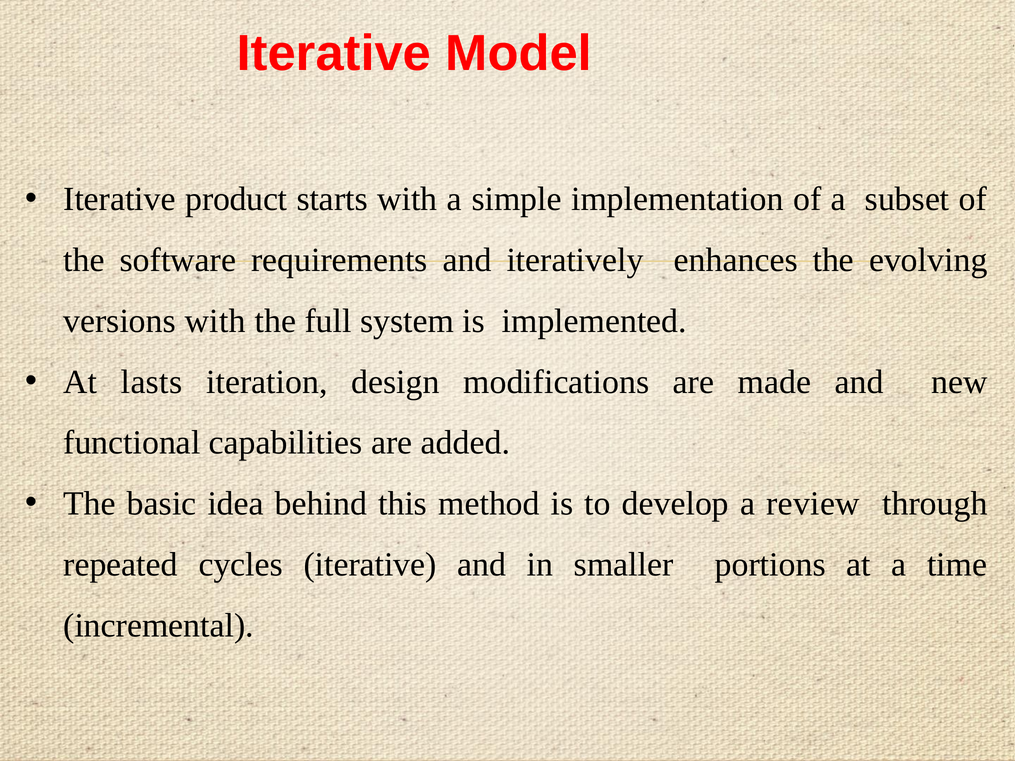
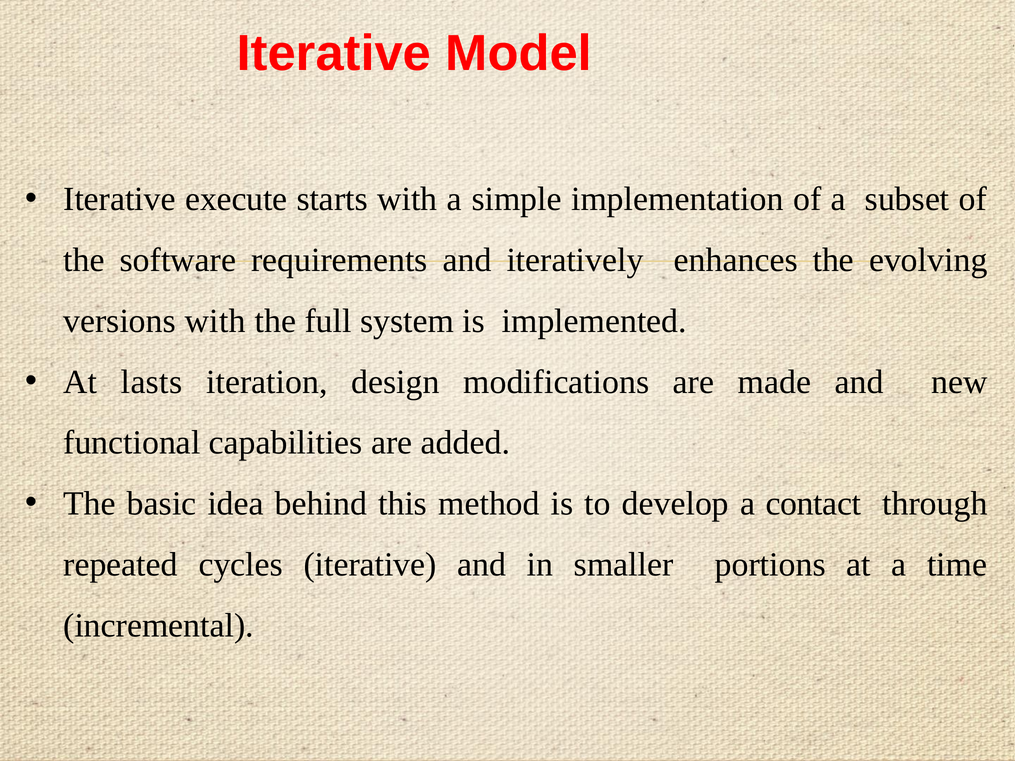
product: product -> execute
review: review -> contact
